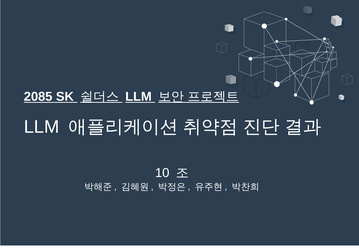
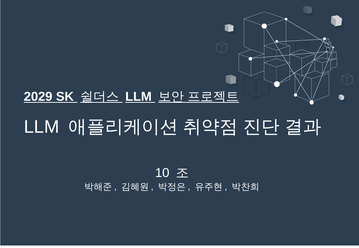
2085: 2085 -> 2029
